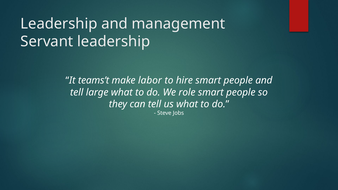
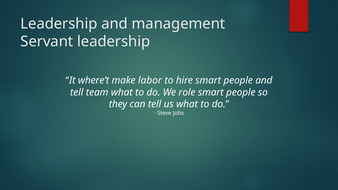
teams’t: teams’t -> where’t
large: large -> team
